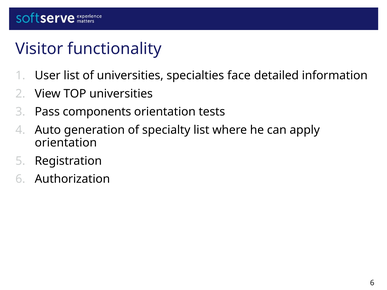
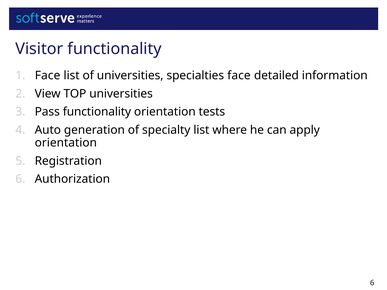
User at (48, 76): User -> Face
Pass components: components -> functionality
